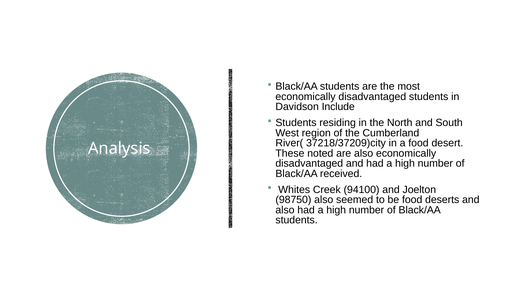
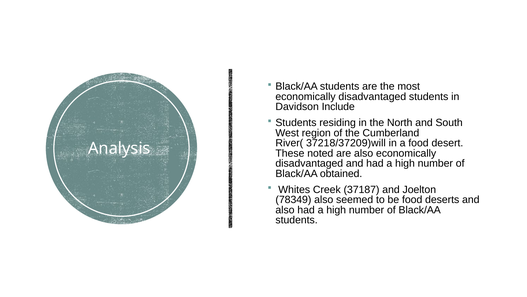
37218/37209)city: 37218/37209)city -> 37218/37209)will
received: received -> obtained
94100: 94100 -> 37187
98750: 98750 -> 78349
